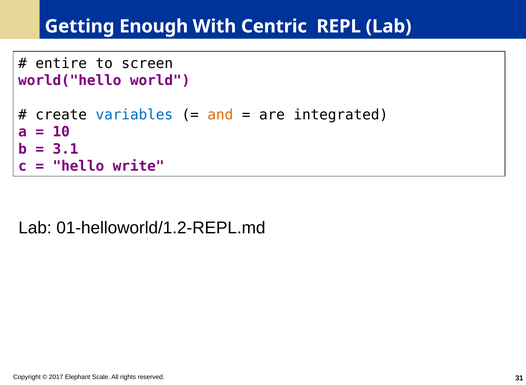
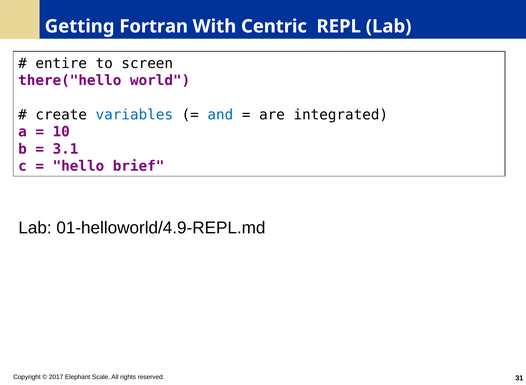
Enough: Enough -> Fortran
world("hello: world("hello -> there("hello
and colour: orange -> blue
write: write -> brief
01-helloworld/1.2-REPL.md: 01-helloworld/1.2-REPL.md -> 01-helloworld/4.9-REPL.md
